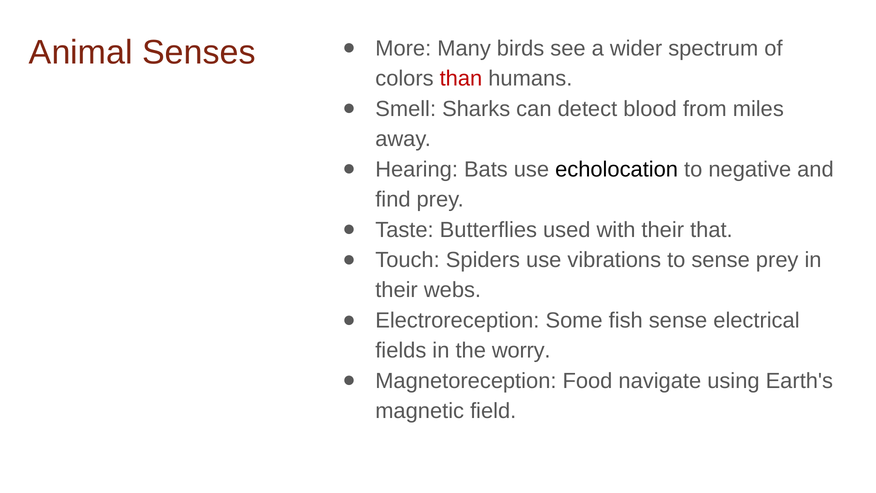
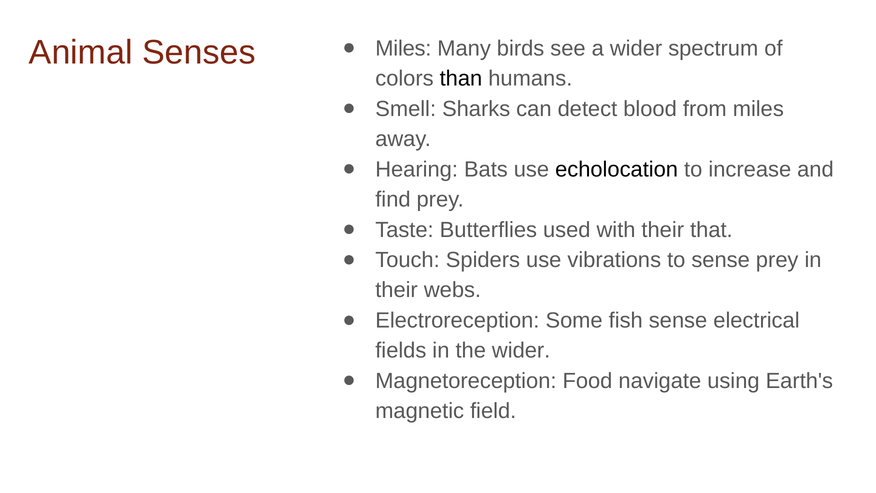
More at (403, 48): More -> Miles
than colour: red -> black
negative: negative -> increase
the worry: worry -> wider
